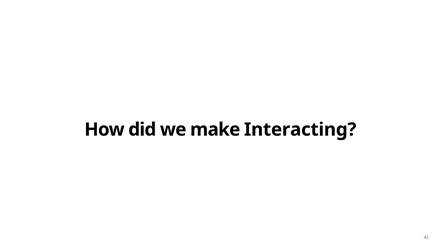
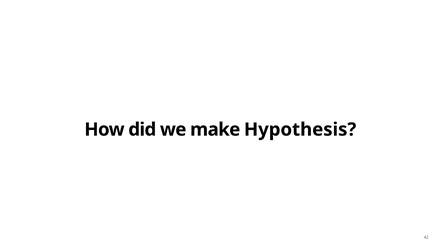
Interacting: Interacting -> Hypothesis
